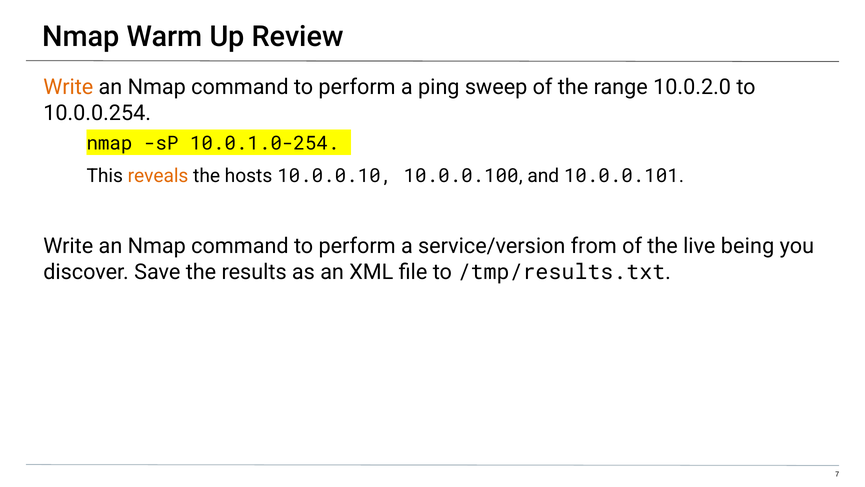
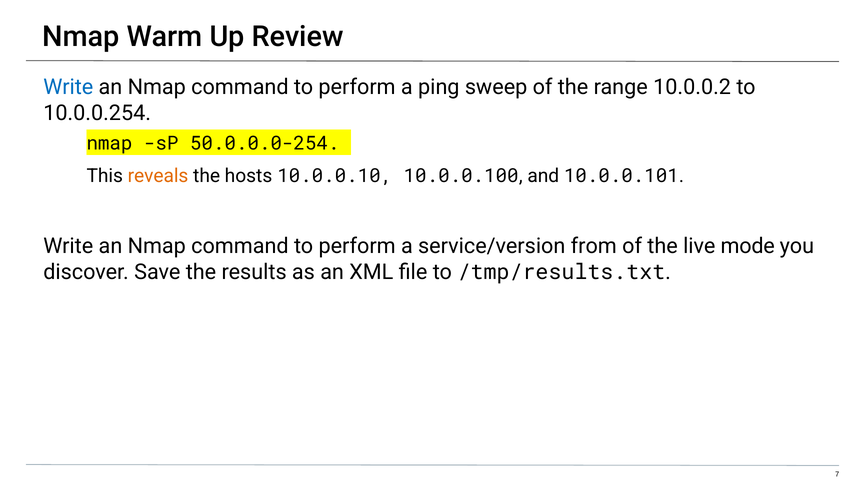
Write at (68, 87) colour: orange -> blue
10.0.2.0: 10.0.2.0 -> 10.0.0.2
10.0.1.0-254: 10.0.1.0-254 -> 50.0.0.0-254
being: being -> mode
